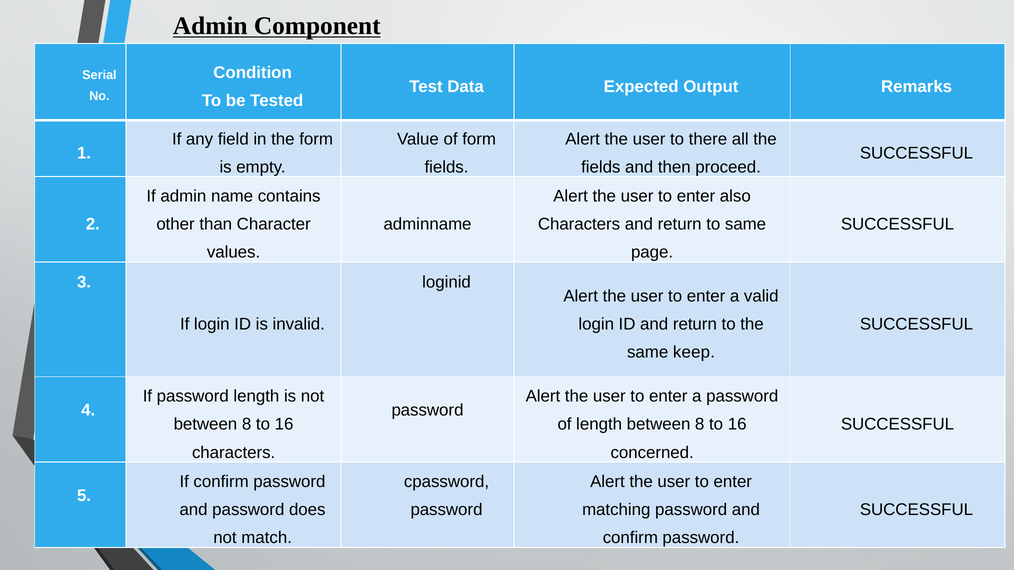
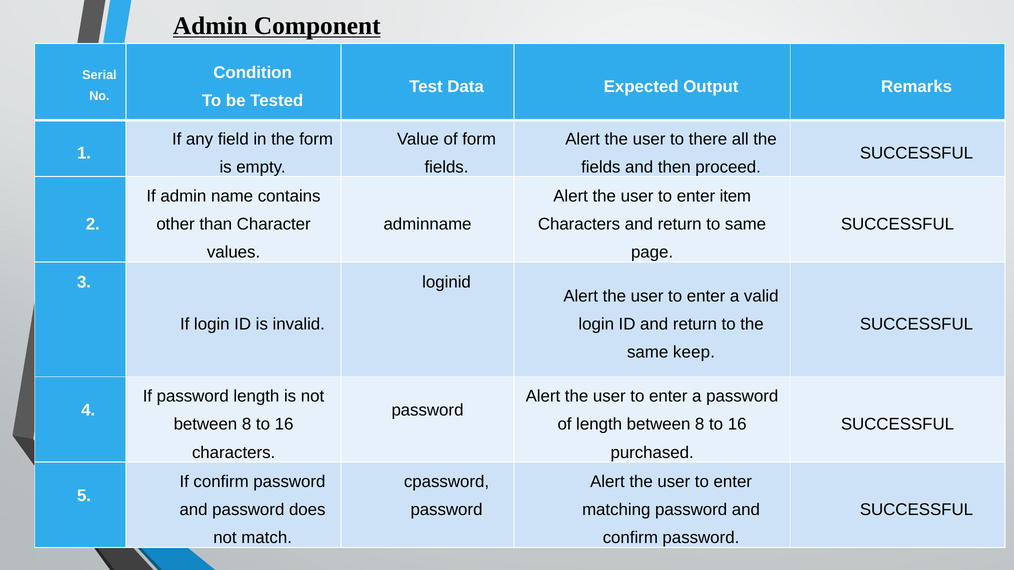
also: also -> item
concerned: concerned -> purchased
